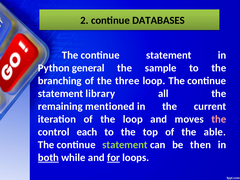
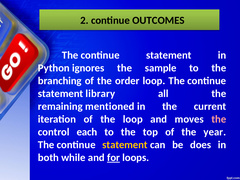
DATABASES: DATABASES -> OUTCOMES
general: general -> ignores
three: three -> order
able: able -> year
statement at (125, 145) colour: light green -> yellow
then: then -> does
both underline: present -> none
